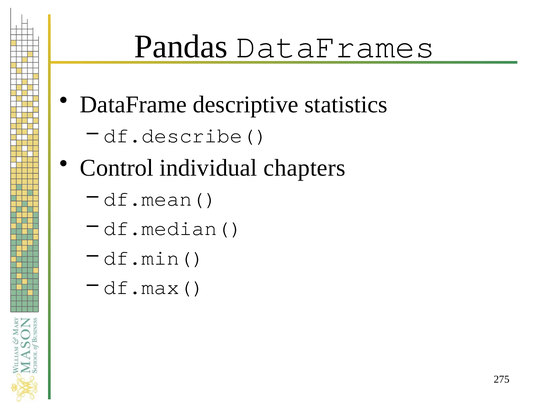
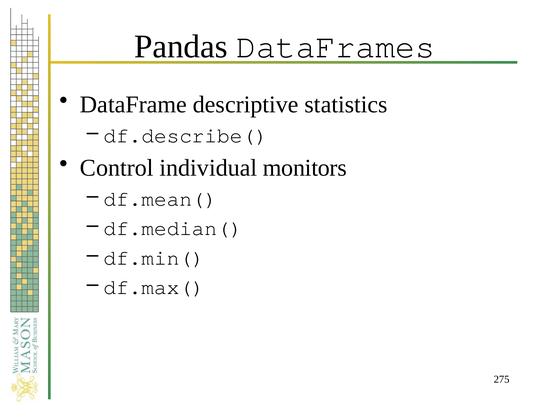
chapters: chapters -> monitors
